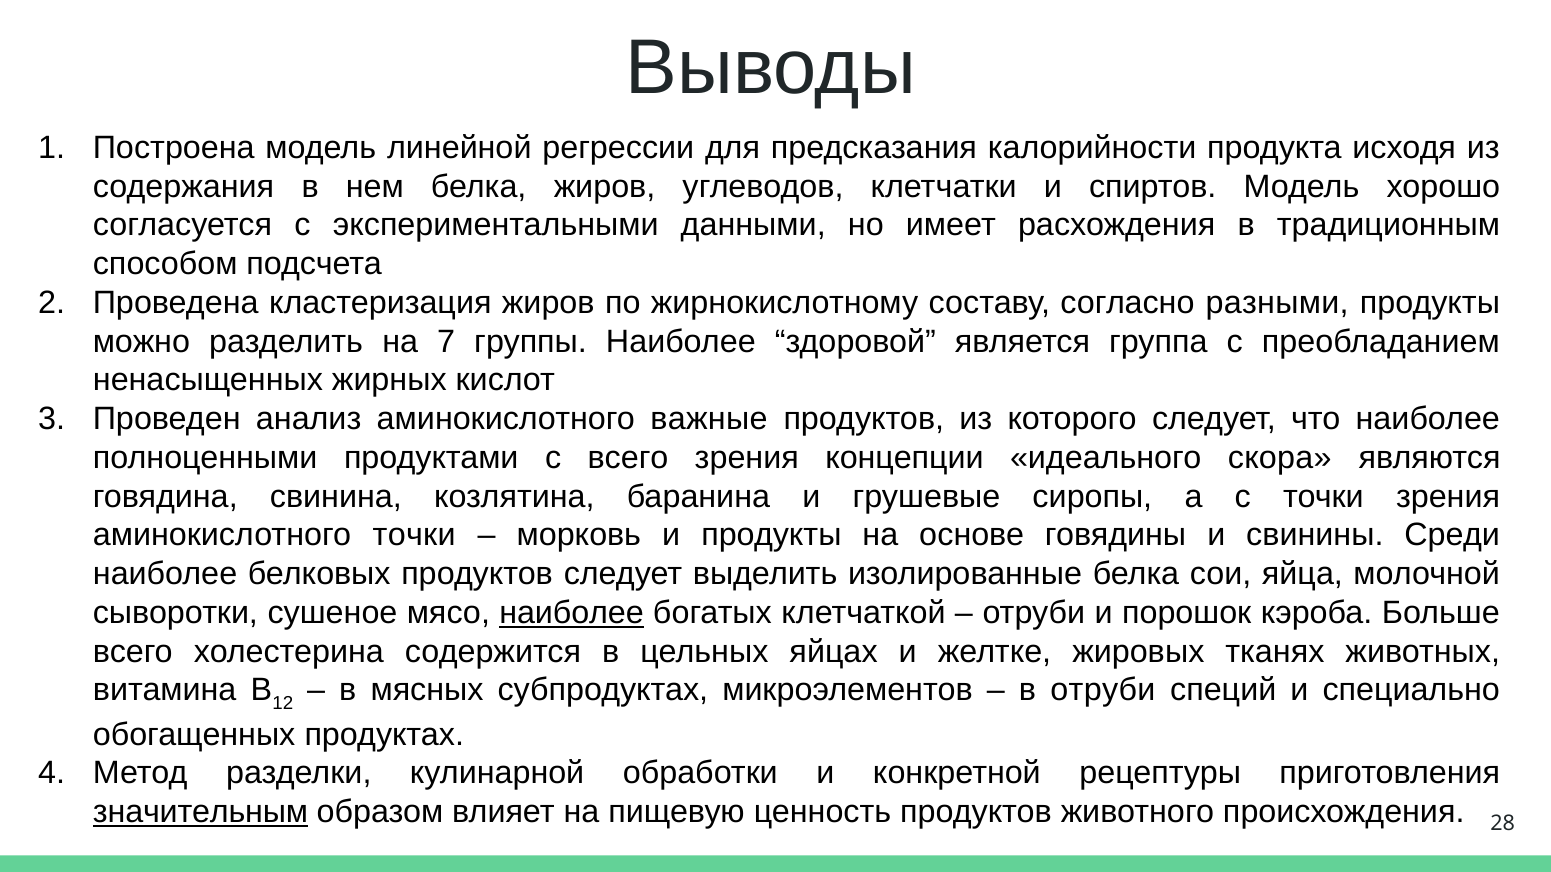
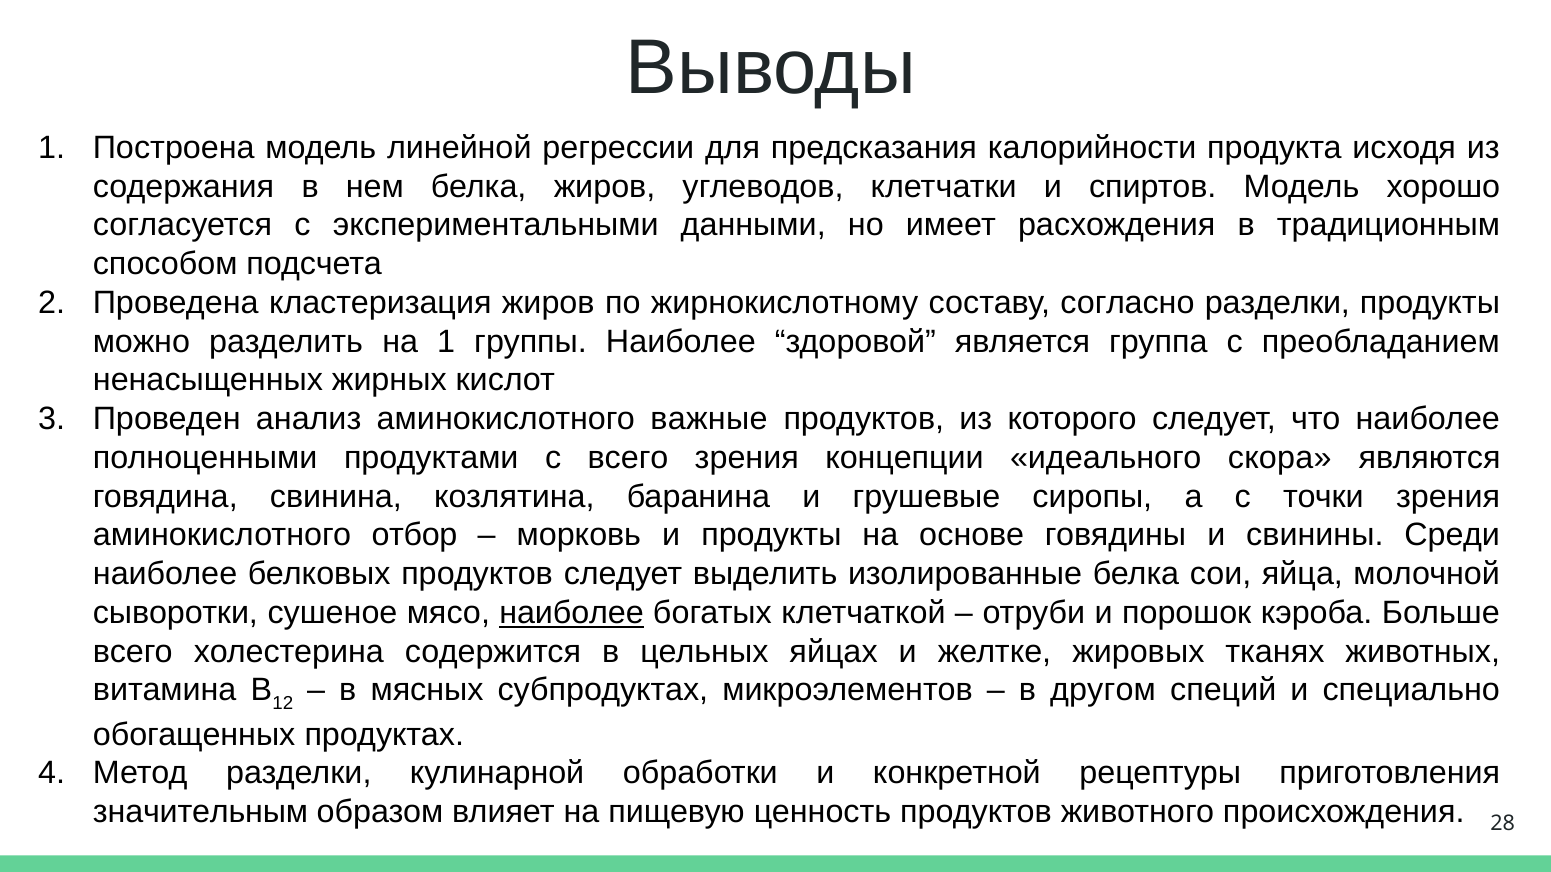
согласно разными: разными -> разделки
на 7: 7 -> 1
аминокислотного точки: точки -> отбор
в отруби: отруби -> другом
значительным underline: present -> none
